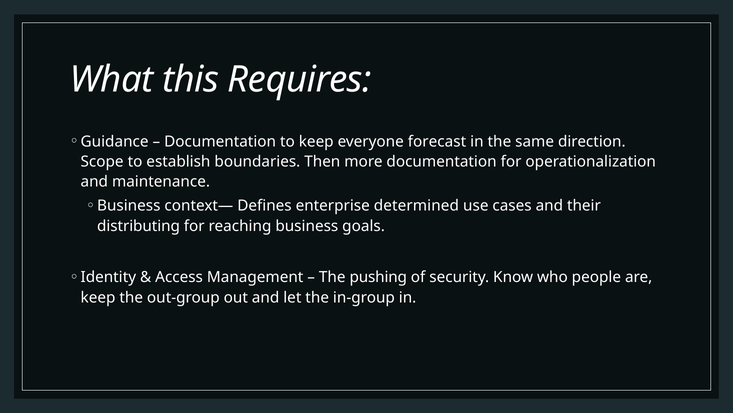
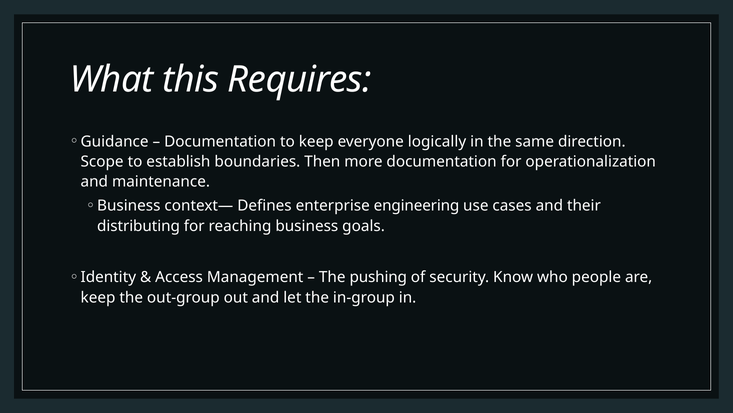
forecast: forecast -> logically
determined: determined -> engineering
